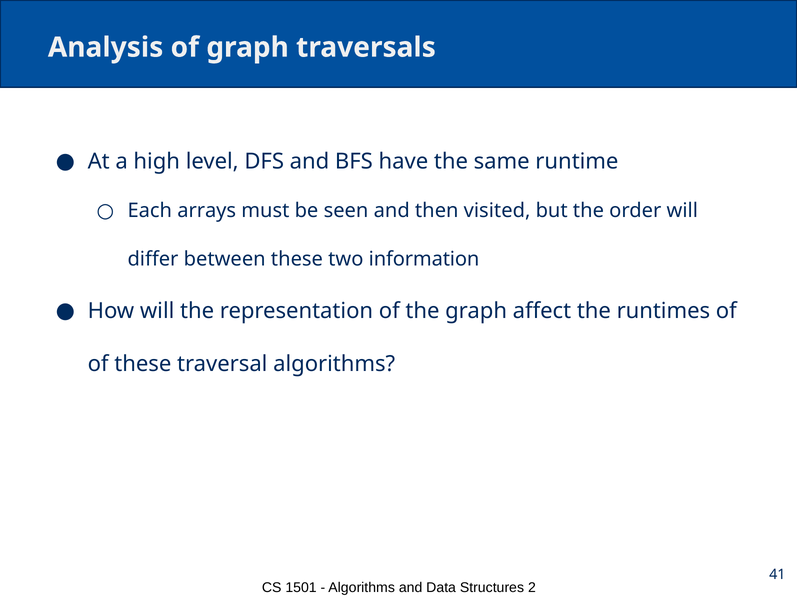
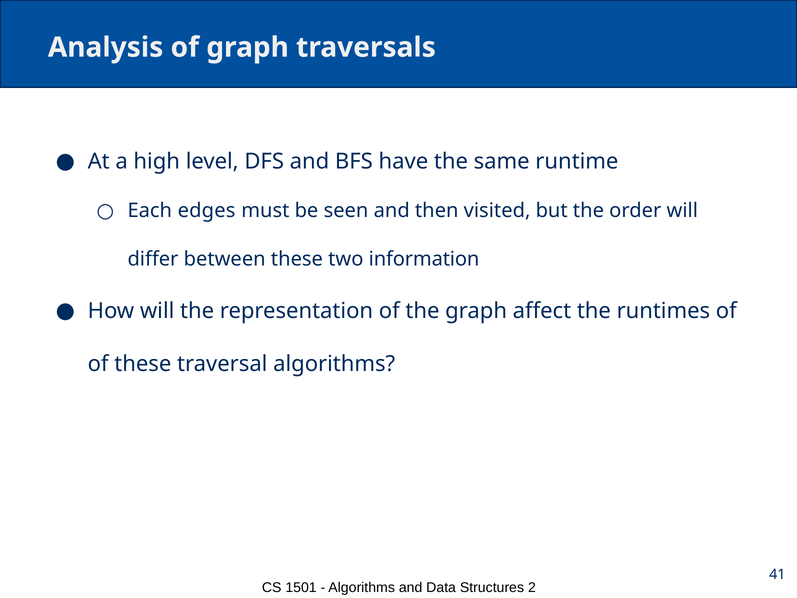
arrays: arrays -> edges
